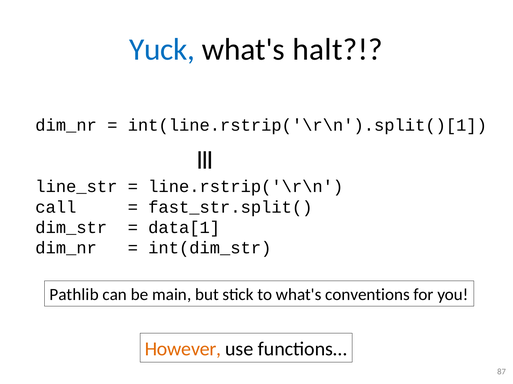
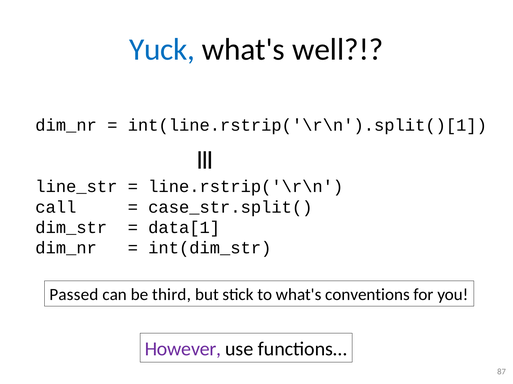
halt: halt -> well
fast_str.split(: fast_str.split( -> case_str.split(
Pathlib: Pathlib -> Passed
main: main -> third
However colour: orange -> purple
